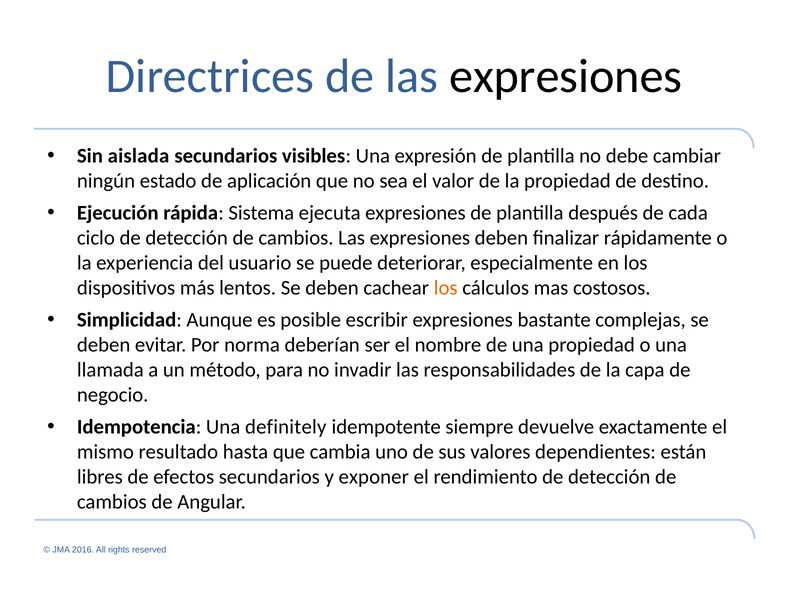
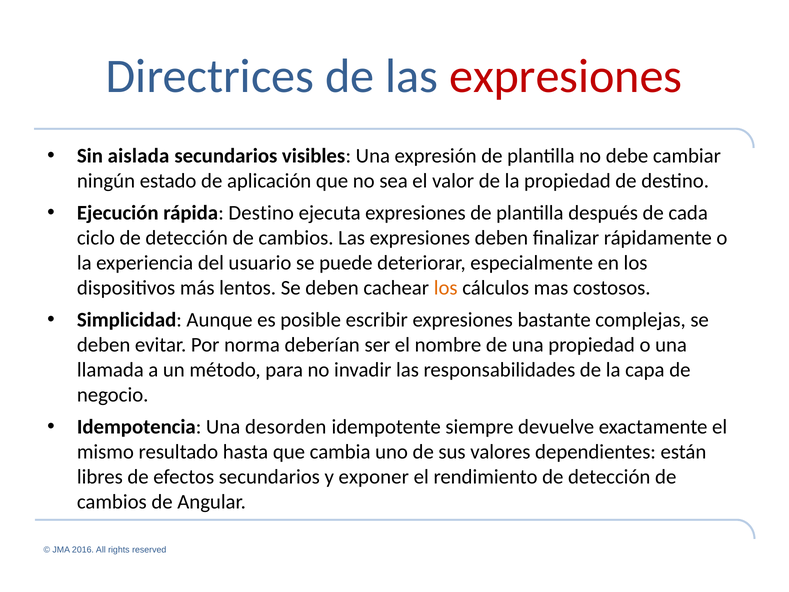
expresiones at (566, 76) colour: black -> red
rápida Sistema: Sistema -> Destino
definitely: definitely -> desorden
